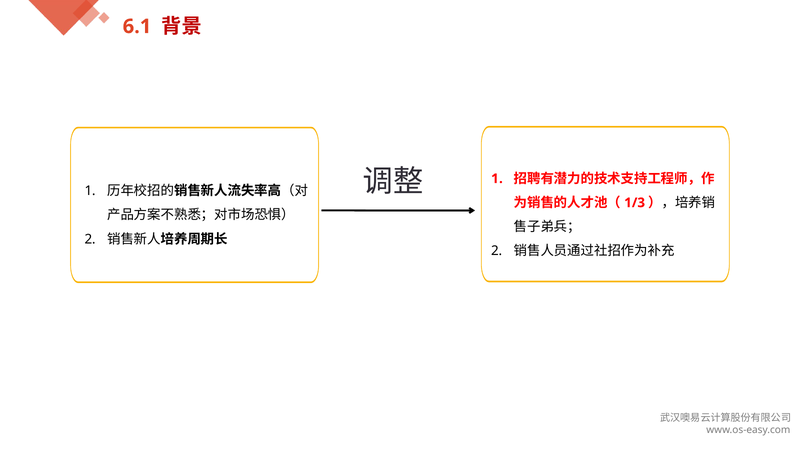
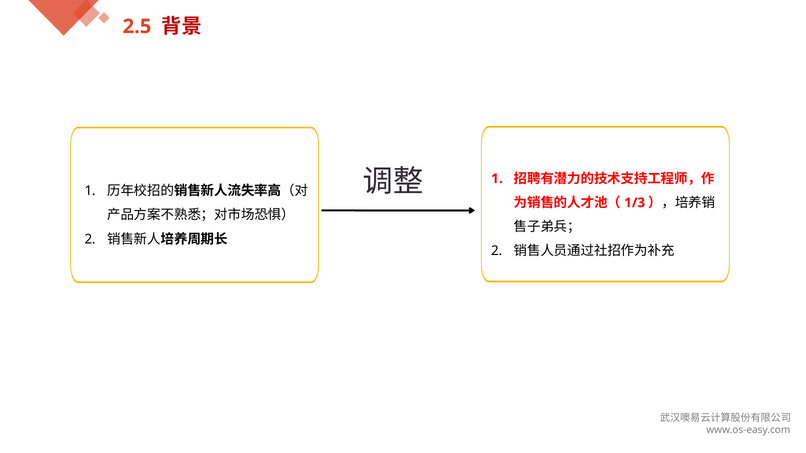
6.1: 6.1 -> 2.5
